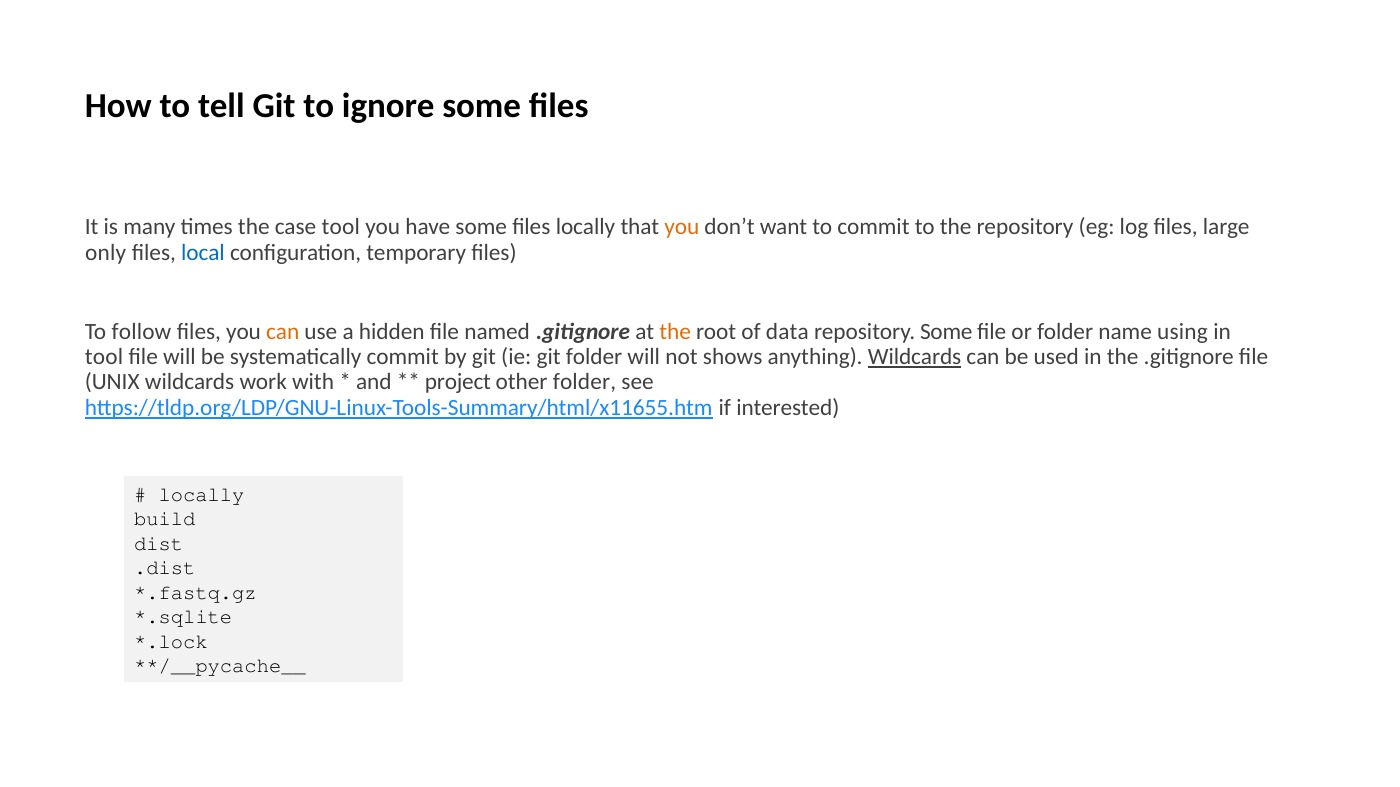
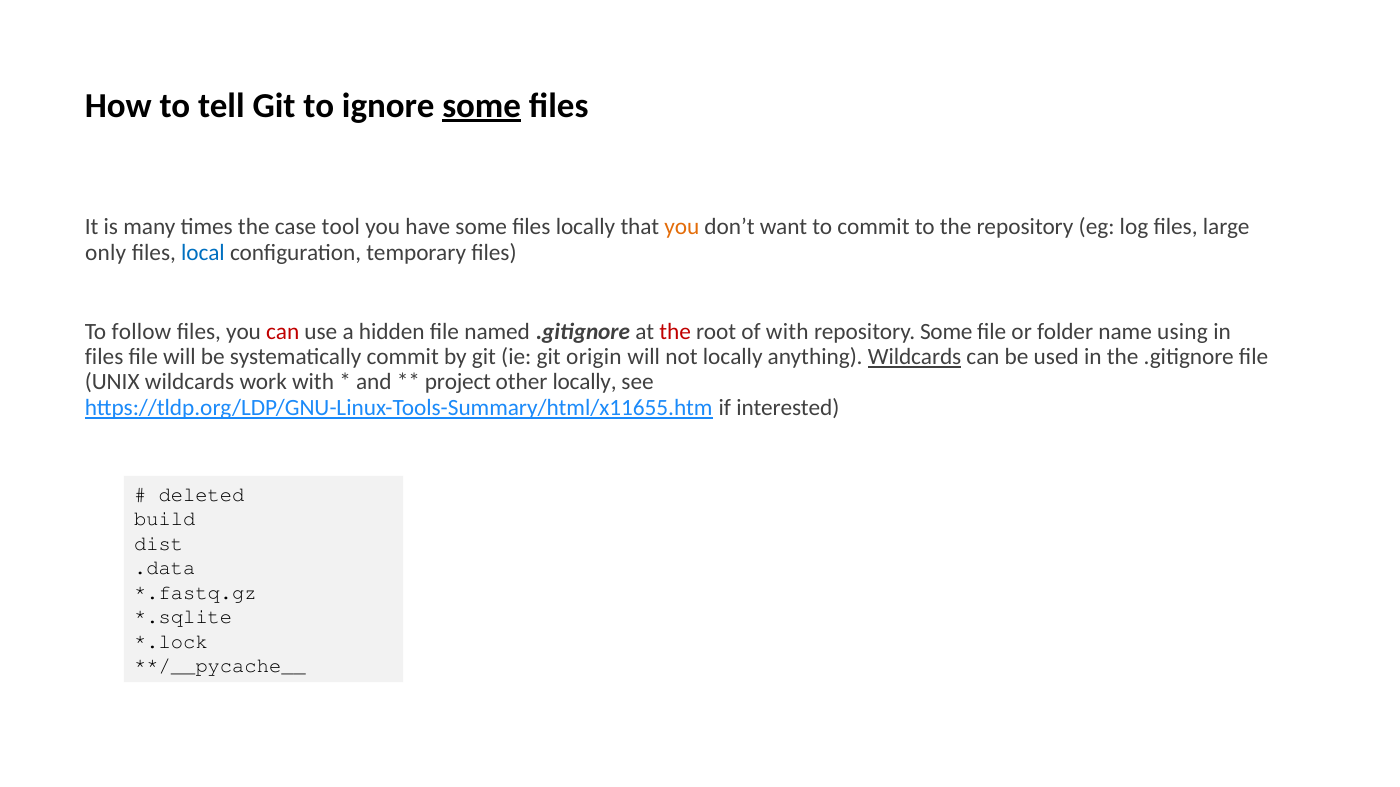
some at (482, 106) underline: none -> present
can at (283, 332) colour: orange -> red
the at (675, 332) colour: orange -> red
of data: data -> with
tool at (104, 357): tool -> files
git folder: folder -> origin
not shows: shows -> locally
other folder: folder -> locally
locally at (202, 495): locally -> deleted
.dist: .dist -> .data
